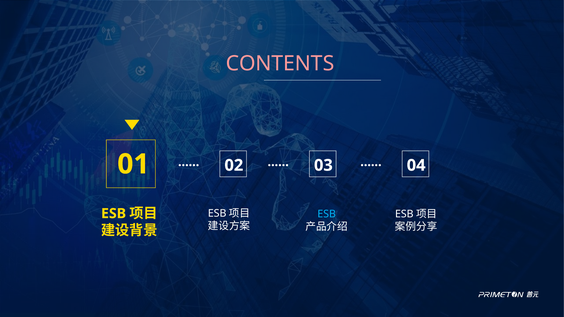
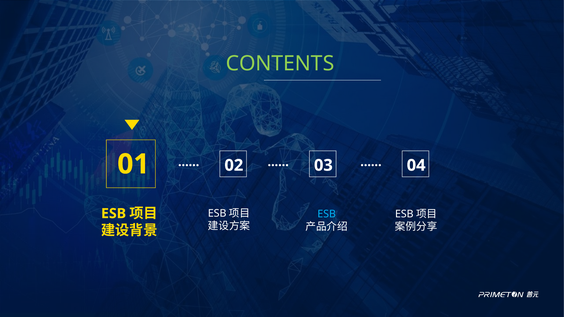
CONTENTS colour: pink -> light green
